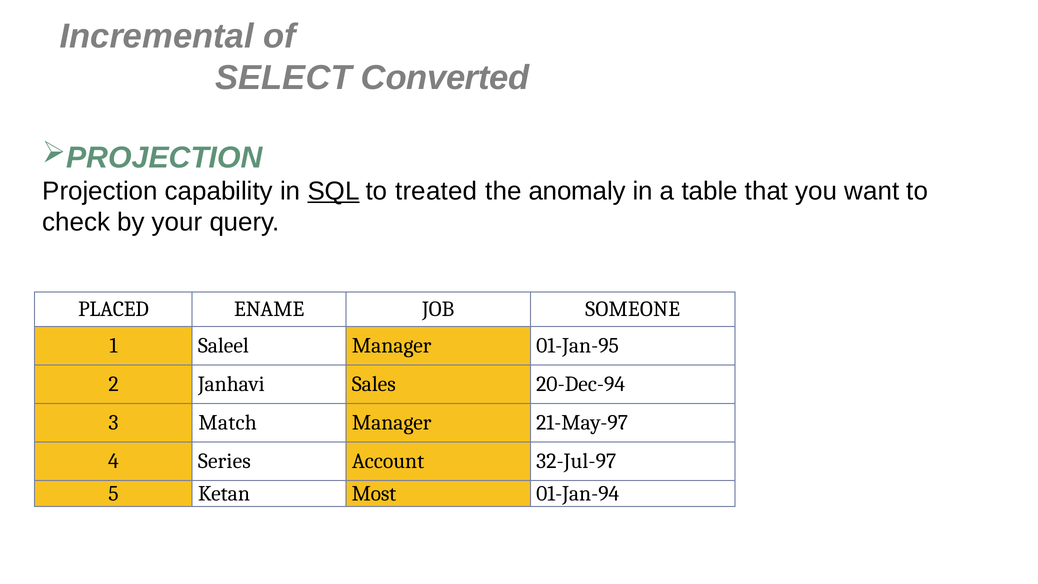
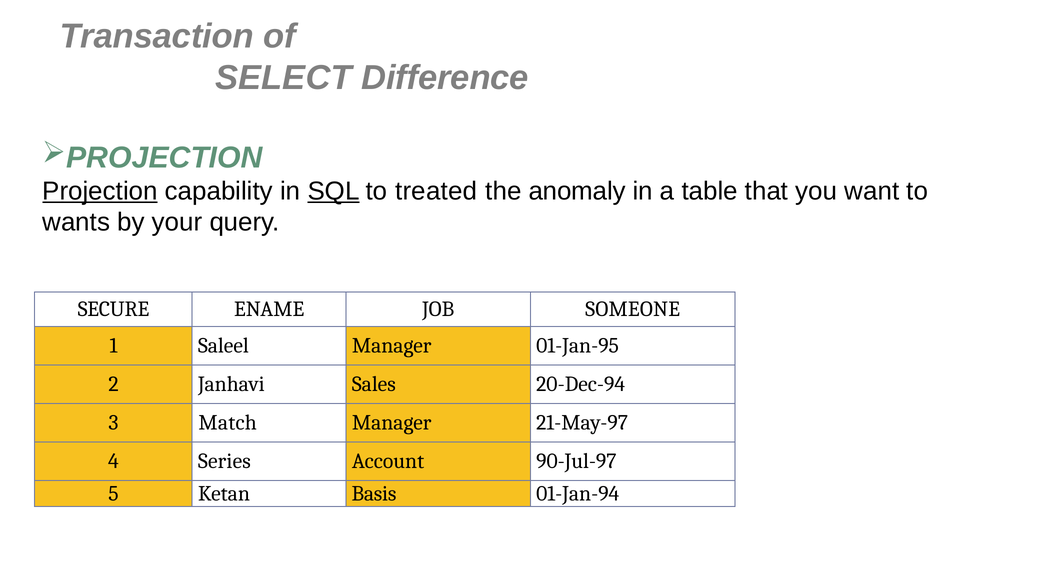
Incremental: Incremental -> Transaction
Converted: Converted -> Difference
Projection underline: none -> present
check: check -> wants
PLACED: PLACED -> SECURE
32-Jul-97: 32-Jul-97 -> 90-Jul-97
Most: Most -> Basis
